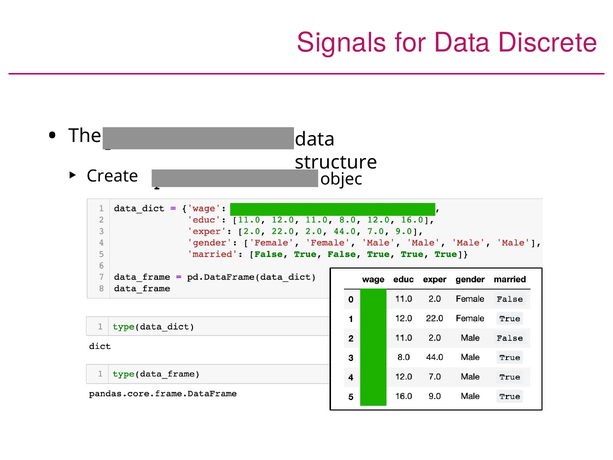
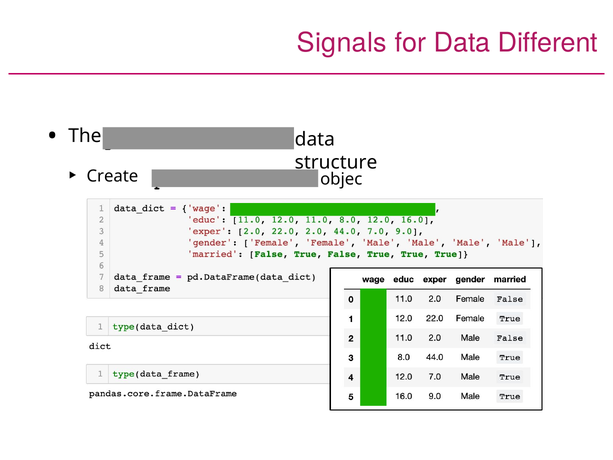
Discrete: Discrete -> Different
